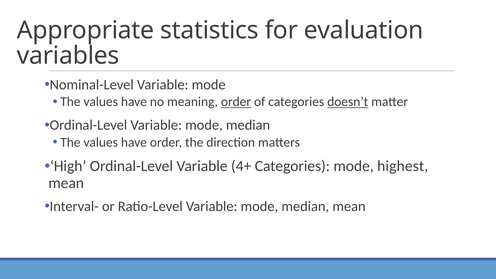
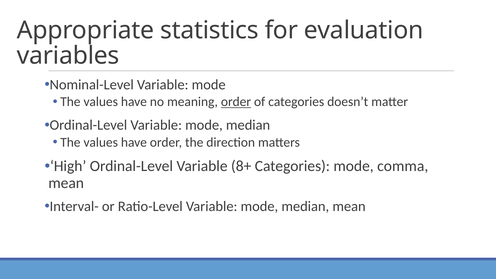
doesn’t underline: present -> none
4+: 4+ -> 8+
highest: highest -> comma
